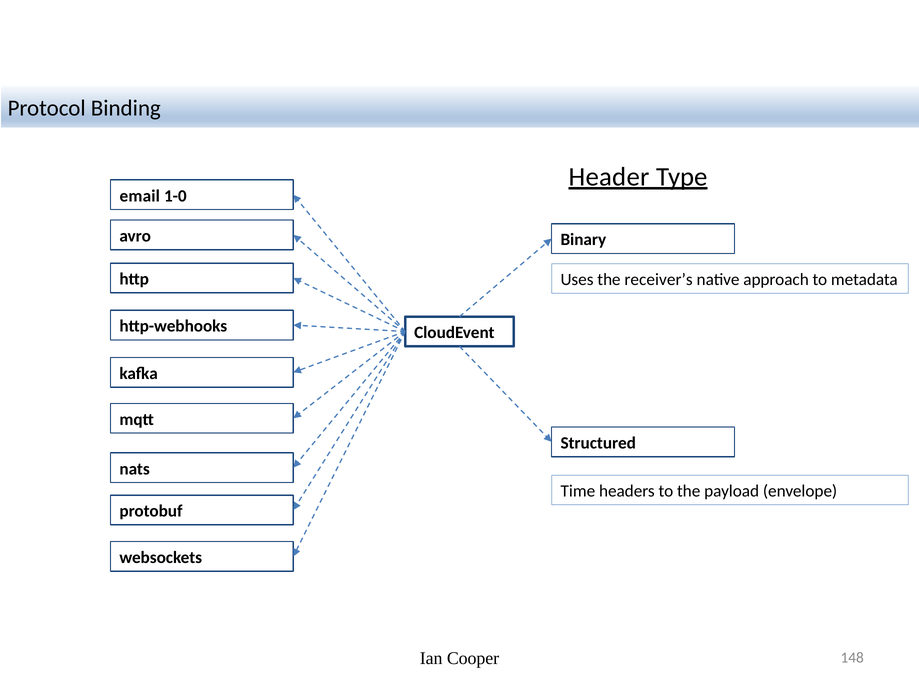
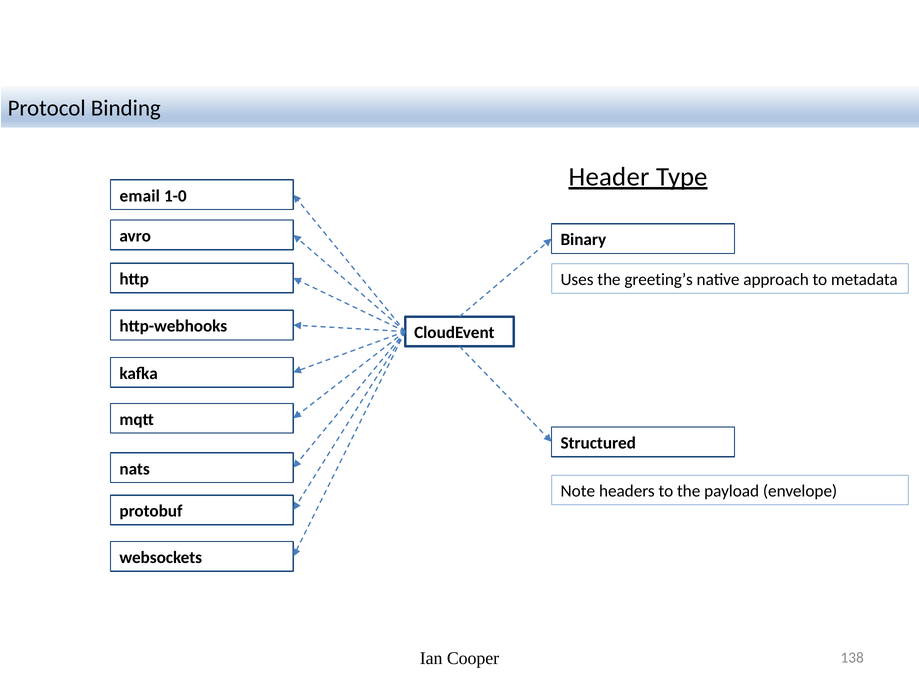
receiver’s: receiver’s -> greeting’s
Time: Time -> Note
148: 148 -> 138
